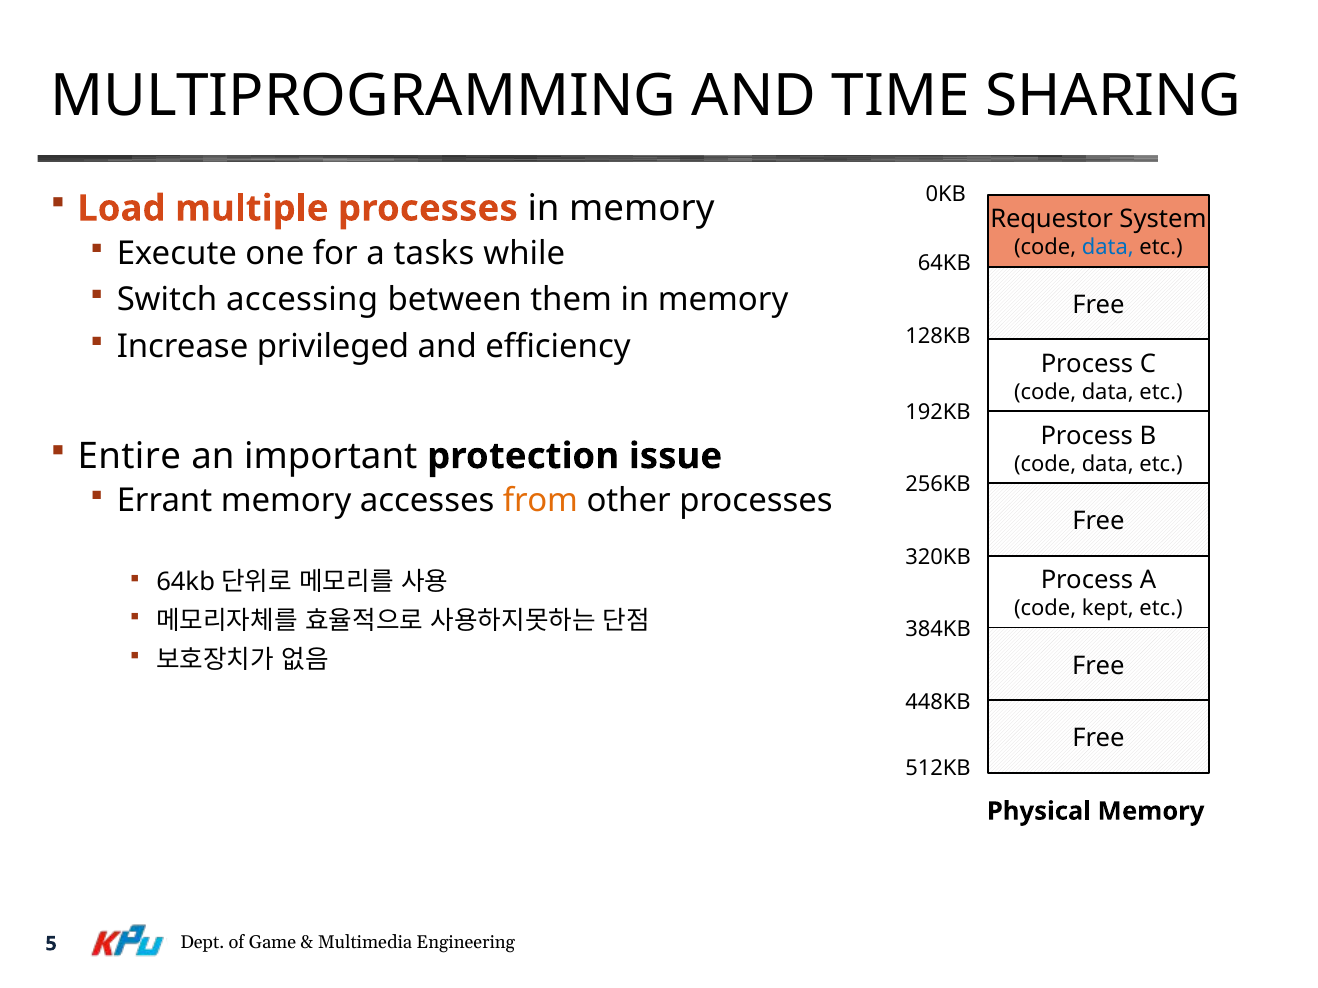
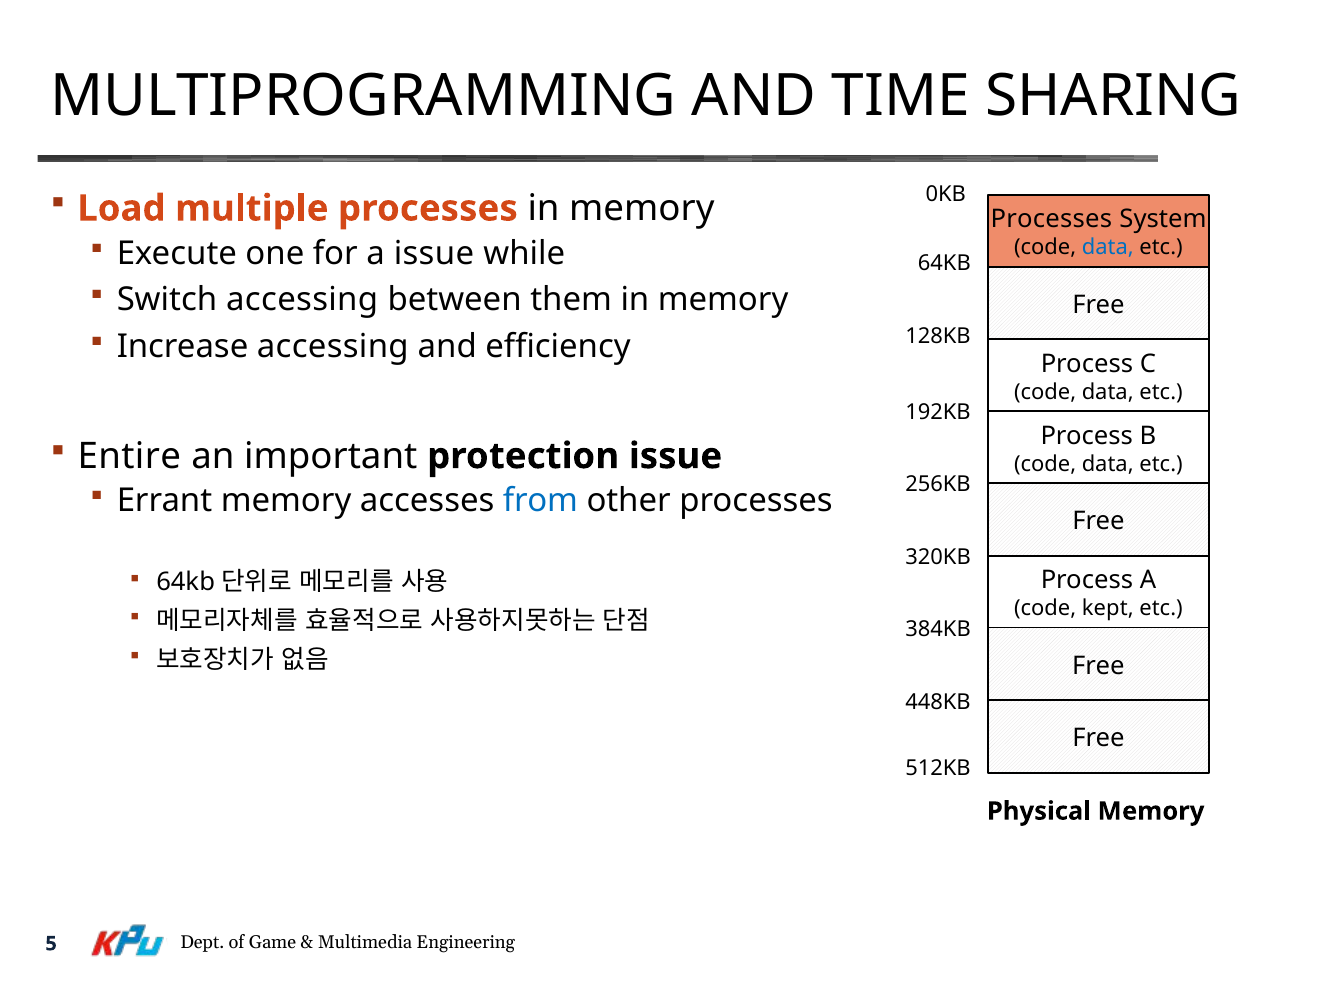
Requestor at (1052, 219): Requestor -> Processes
a tasks: tasks -> issue
Increase privileged: privileged -> accessing
from colour: orange -> blue
